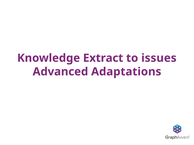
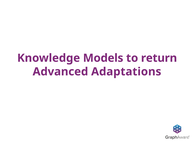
Extract: Extract -> Models
issues: issues -> return
